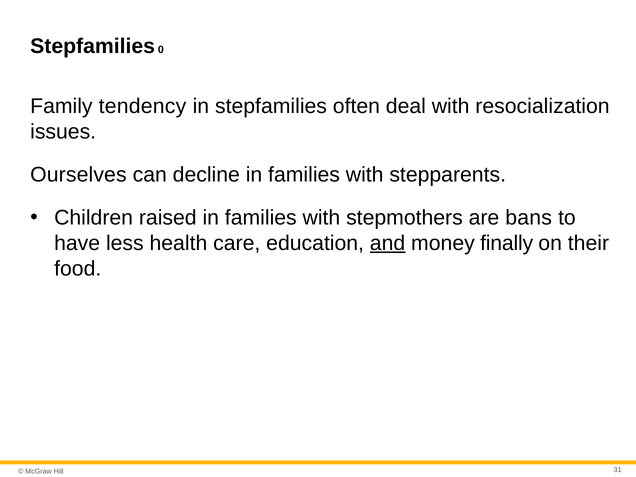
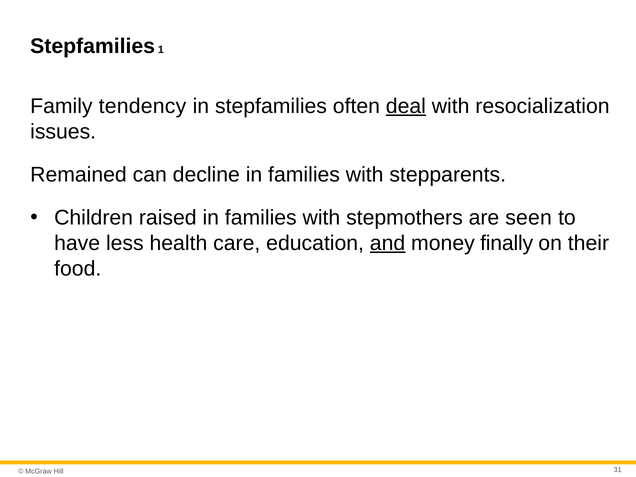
0: 0 -> 1
deal underline: none -> present
Ourselves: Ourselves -> Remained
bans: bans -> seen
